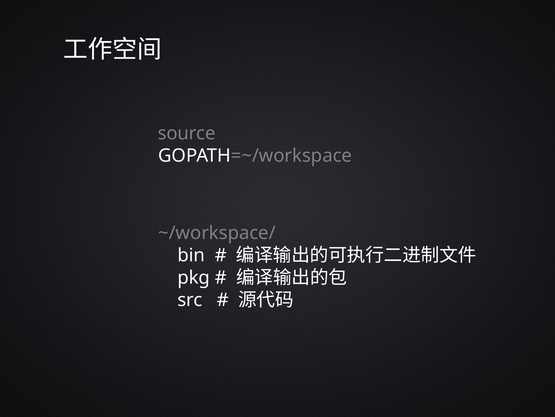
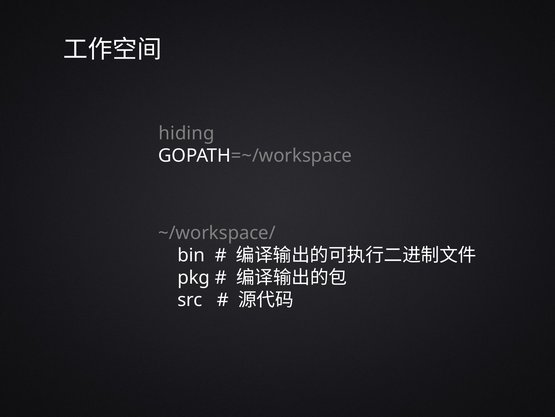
source: source -> hiding
